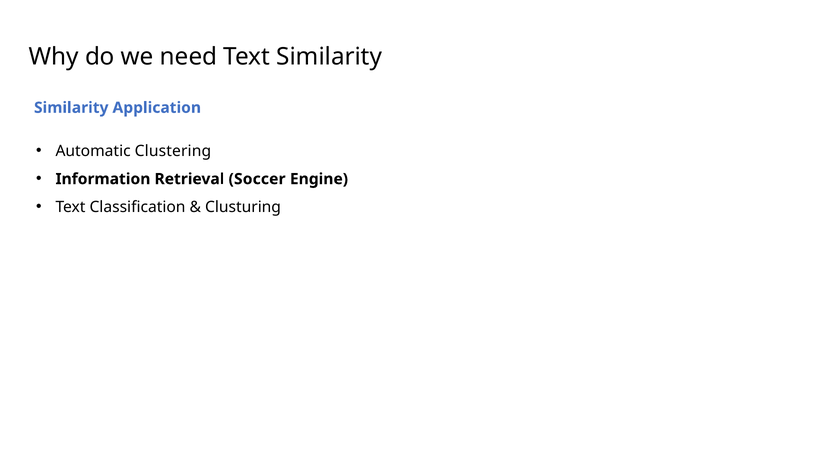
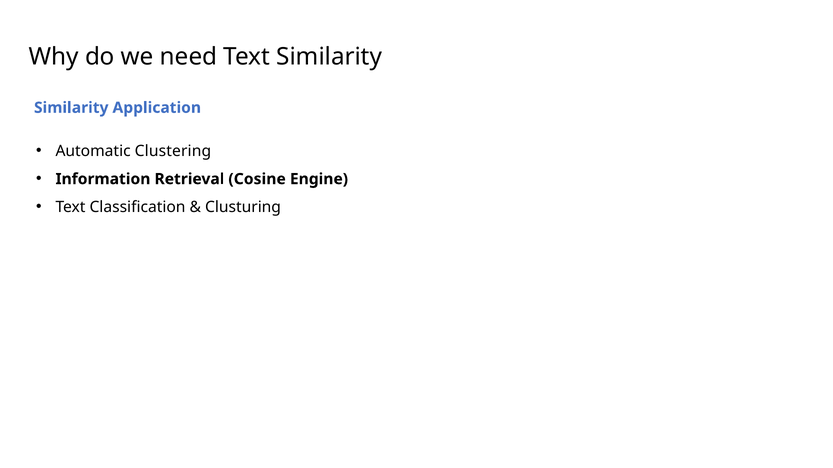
Soccer: Soccer -> Cosine
